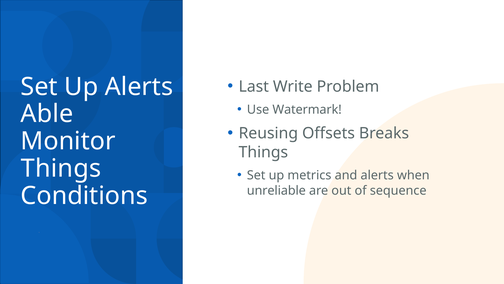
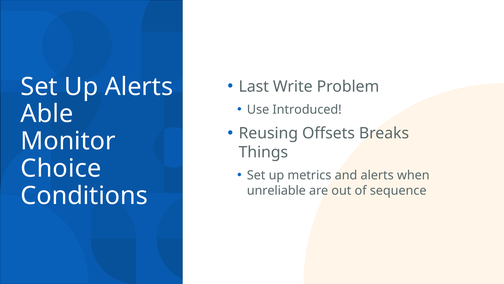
Watermark: Watermark -> Introduced
Things at (61, 168): Things -> Choice
